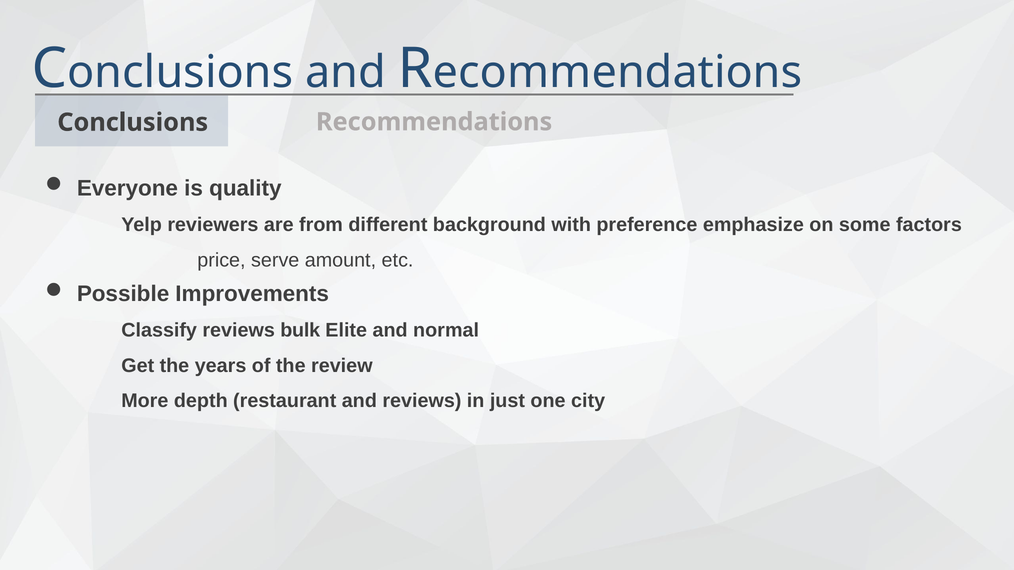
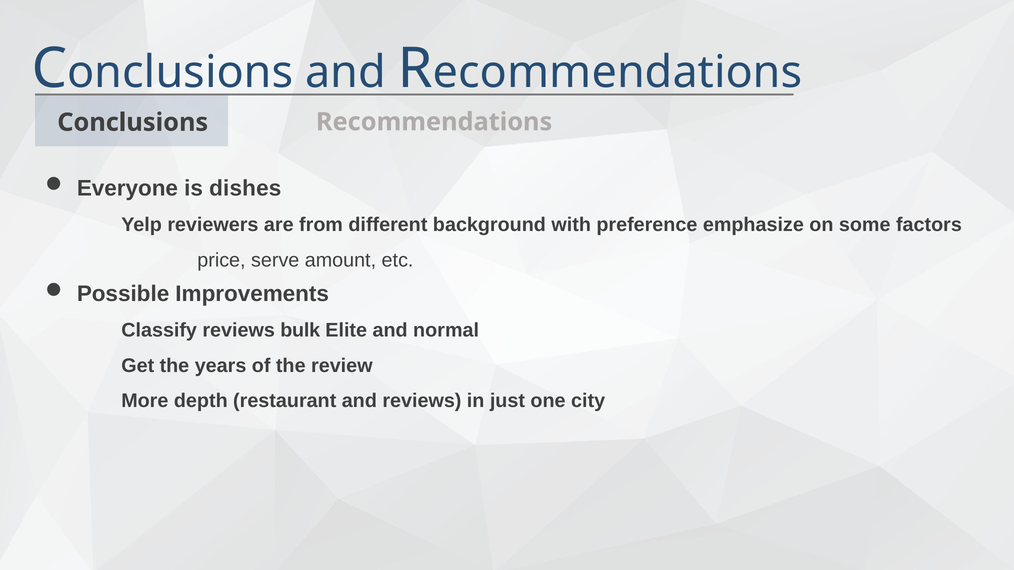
quality: quality -> dishes
